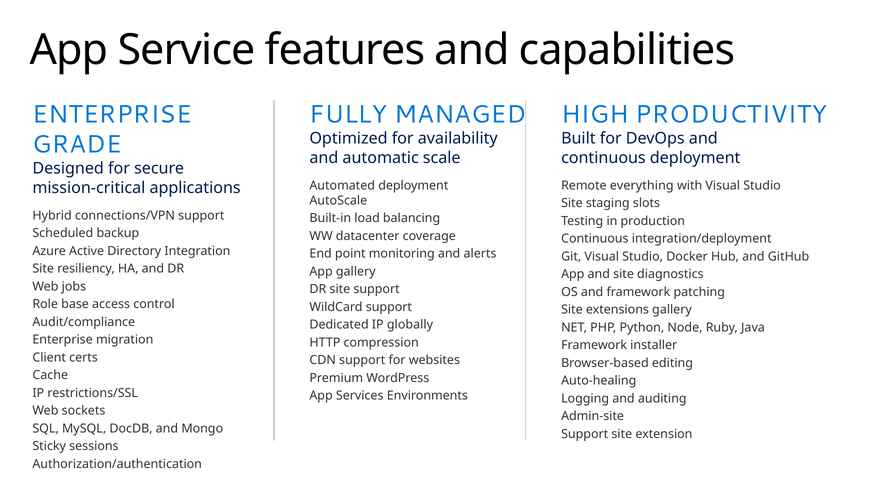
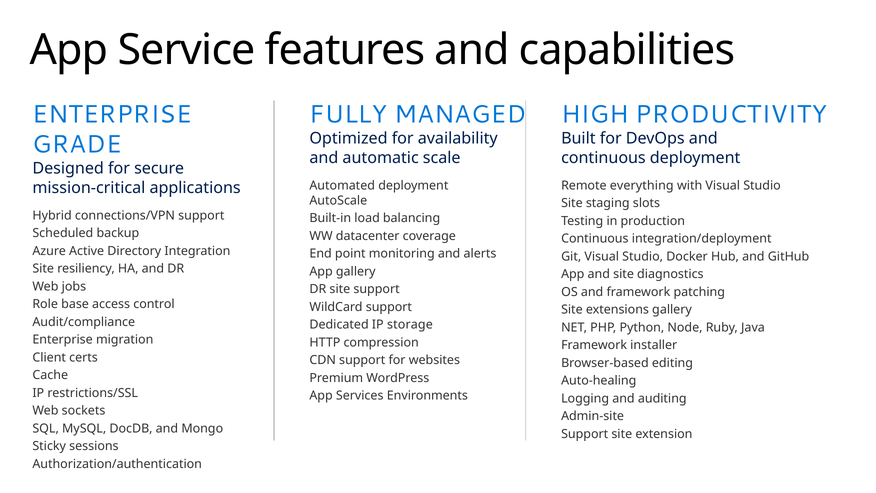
globally: globally -> storage
